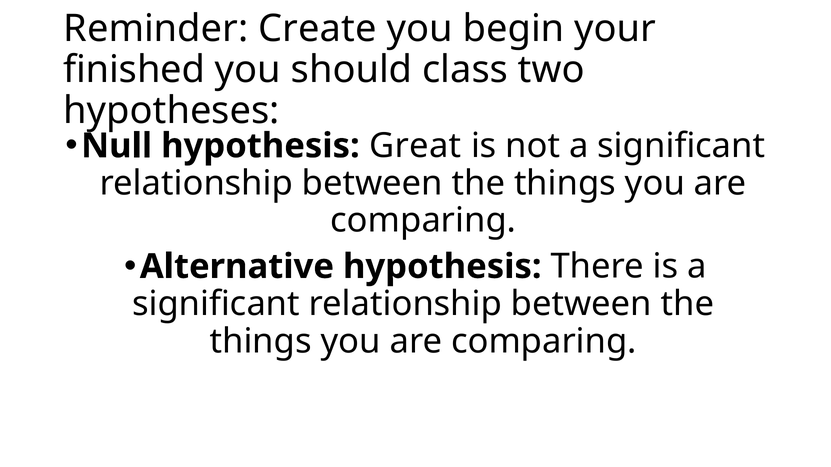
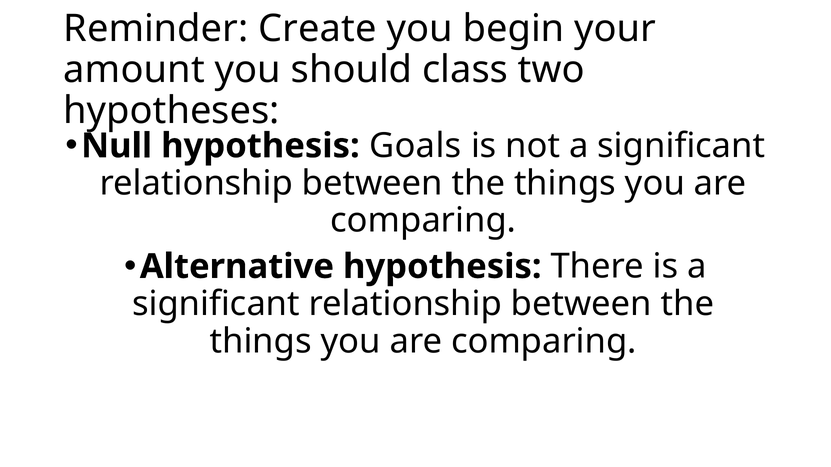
finished: finished -> amount
Great: Great -> Goals
